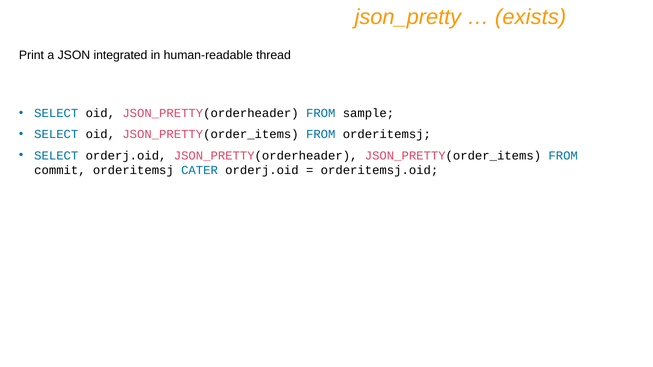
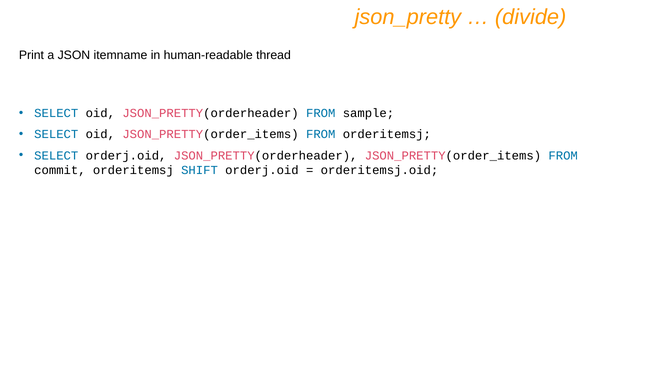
exists: exists -> divide
integrated: integrated -> itemname
CATER: CATER -> SHIFT
